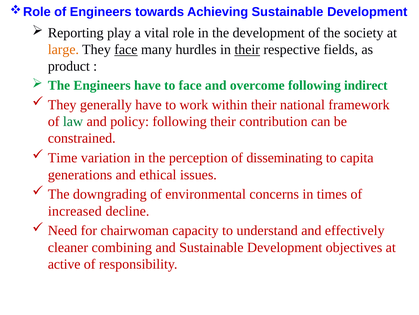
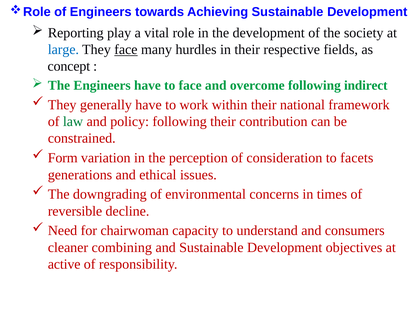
large colour: orange -> blue
their at (247, 49) underline: present -> none
product: product -> concept
Time: Time -> Form
disseminating: disseminating -> consideration
capita: capita -> facets
increased: increased -> reversible
effectively: effectively -> consumers
